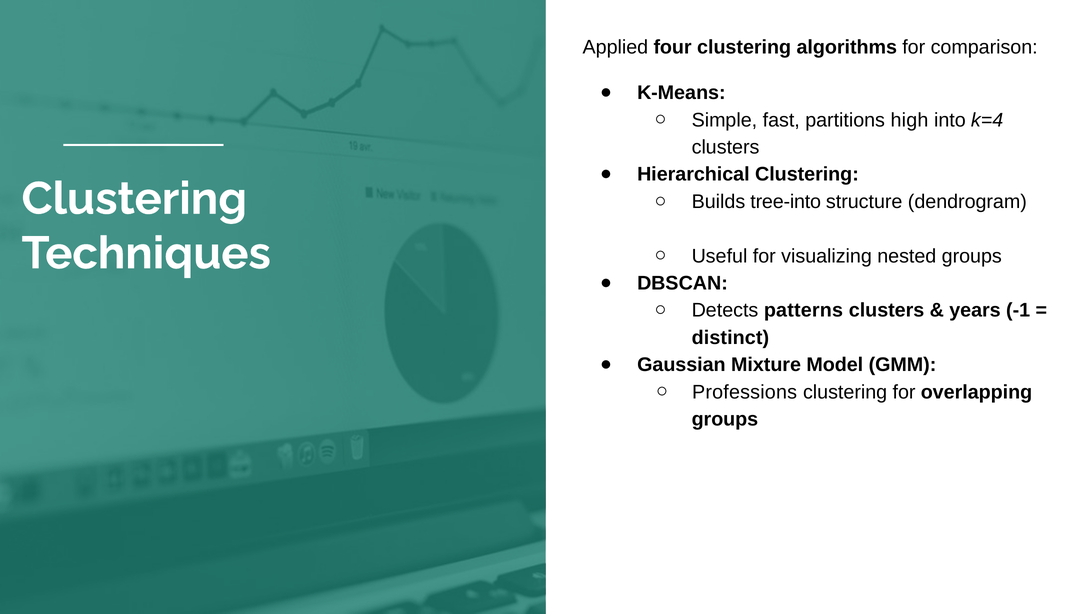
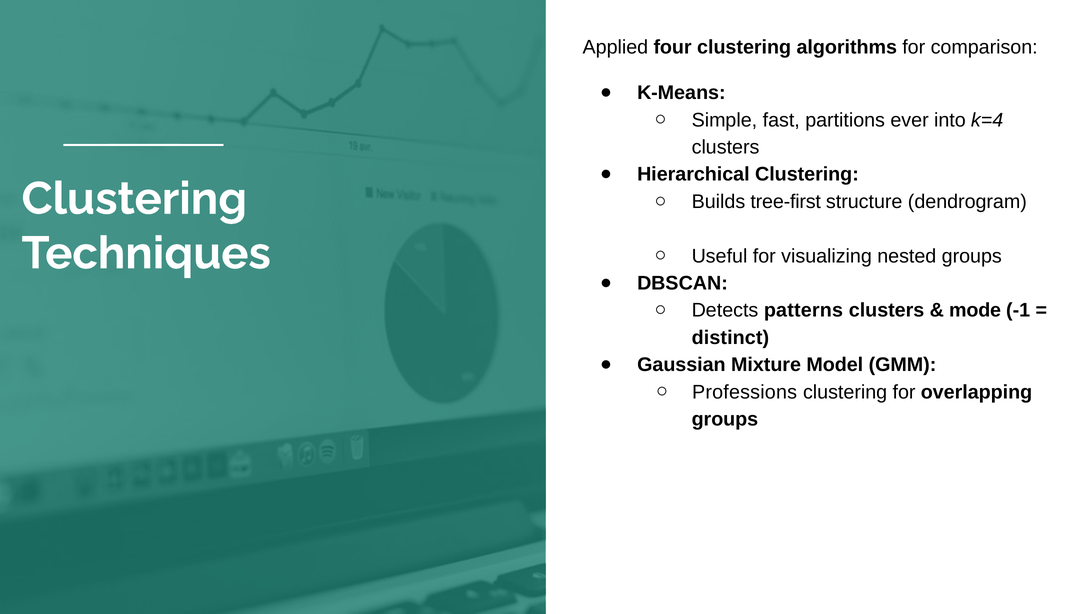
high: high -> ever
tree-into: tree-into -> tree-first
years: years -> mode
